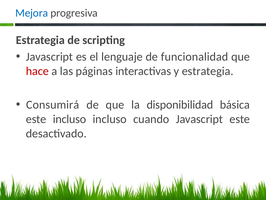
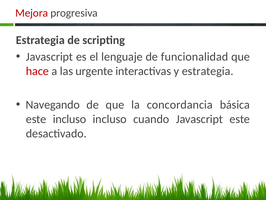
Mejora colour: blue -> red
páginas: páginas -> urgente
Consumirá: Consumirá -> Navegando
disponibilidad: disponibilidad -> concordancia
